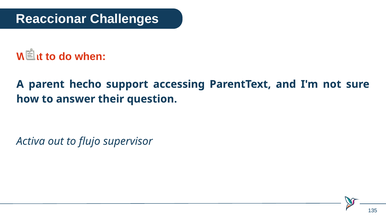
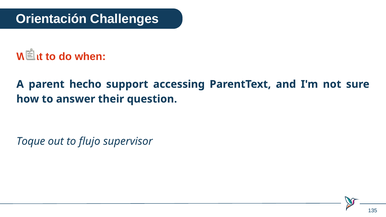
Reaccionar: Reaccionar -> Orientación
Activa: Activa -> Toque
